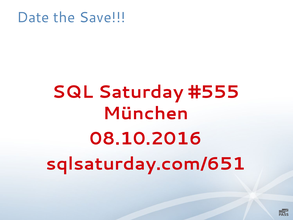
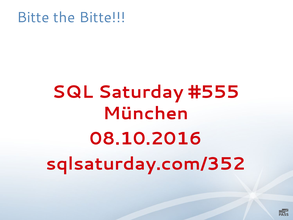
Date at (33, 18): Date -> Bitte
the Save: Save -> Bitte
sqlsaturday.com/651: sqlsaturday.com/651 -> sqlsaturday.com/352
